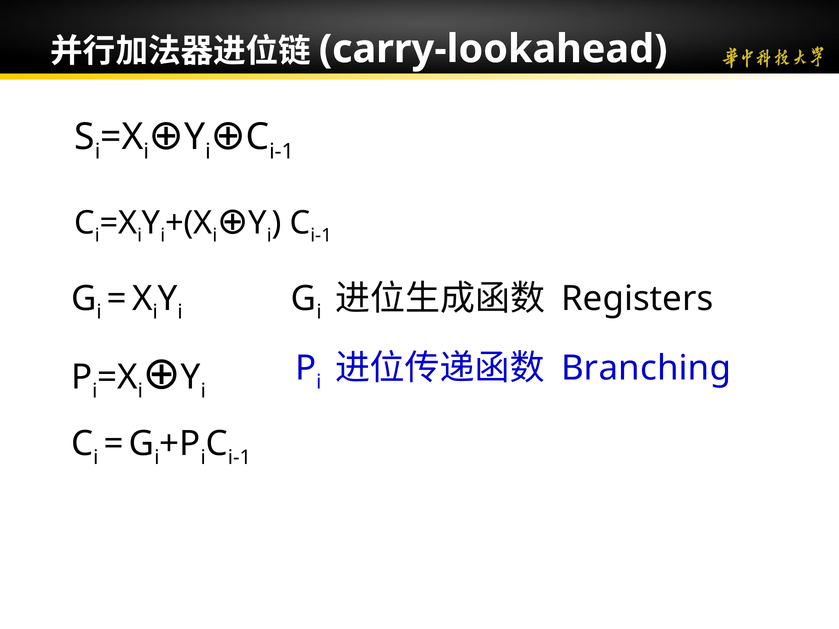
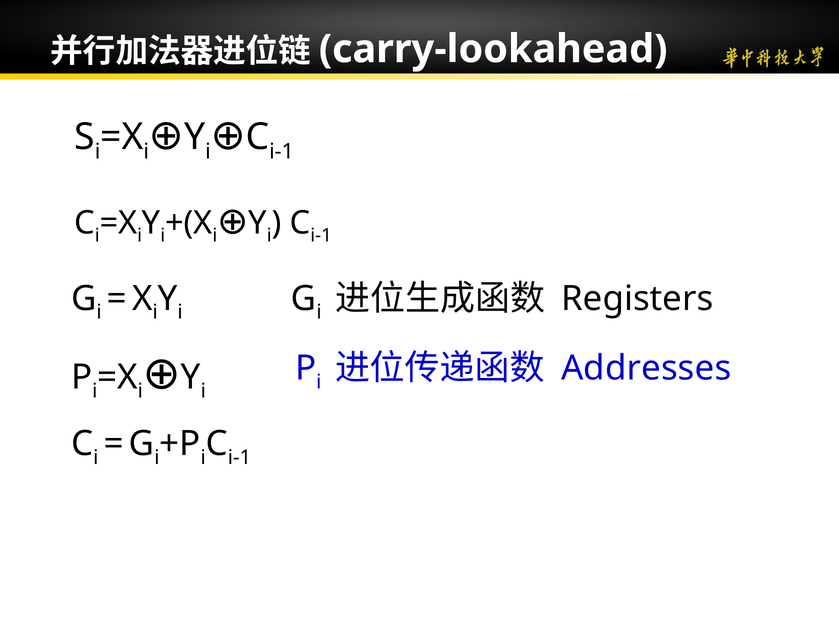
Branching: Branching -> Addresses
